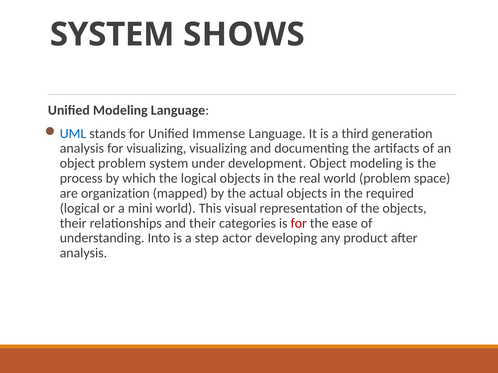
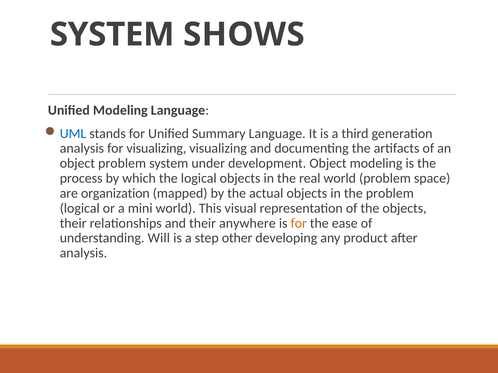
Immense: Immense -> Summary
the required: required -> problem
categories: categories -> anywhere
for at (299, 223) colour: red -> orange
Into: Into -> Will
actor: actor -> other
